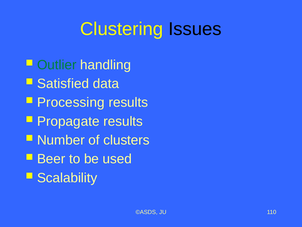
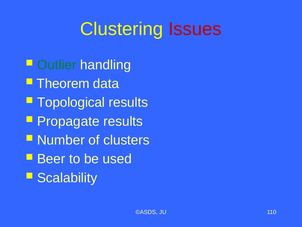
Issues colour: black -> red
Satisfied: Satisfied -> Theorem
Processing: Processing -> Topological
